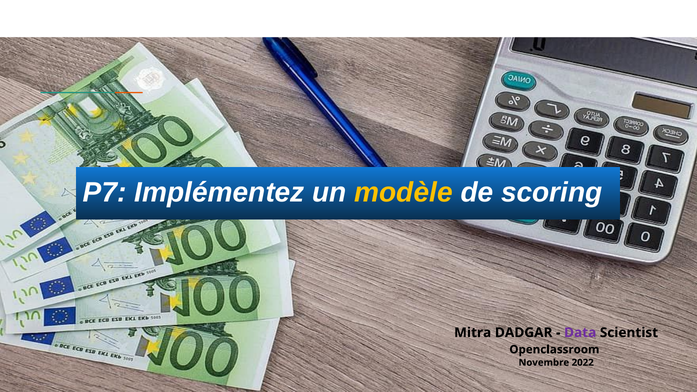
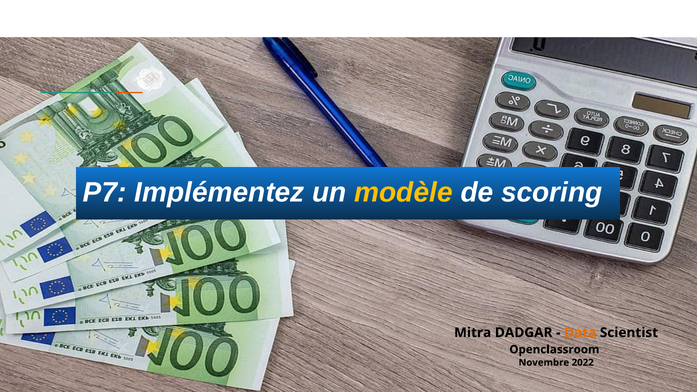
Data colour: purple -> orange
